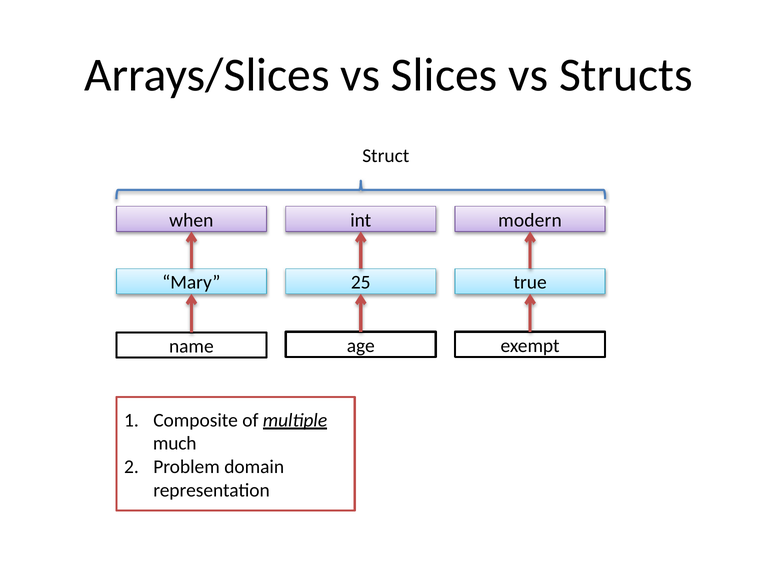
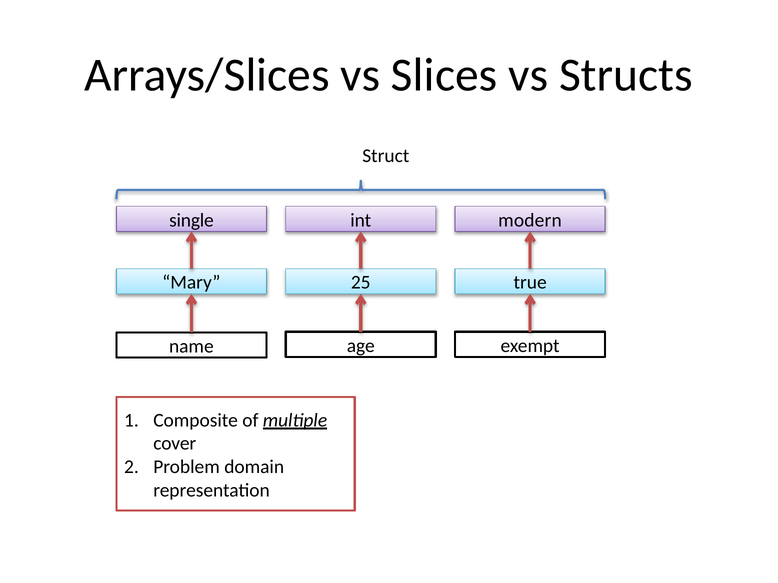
when: when -> single
much: much -> cover
